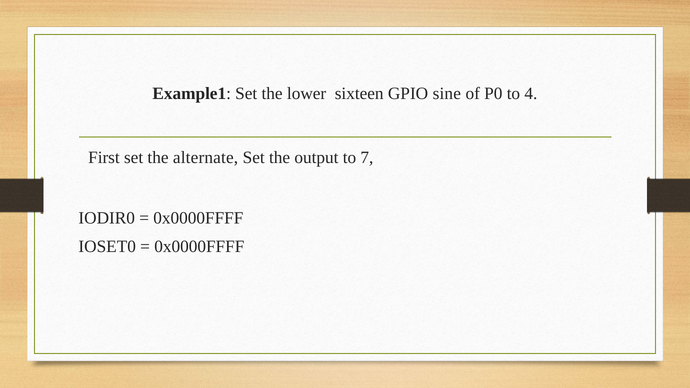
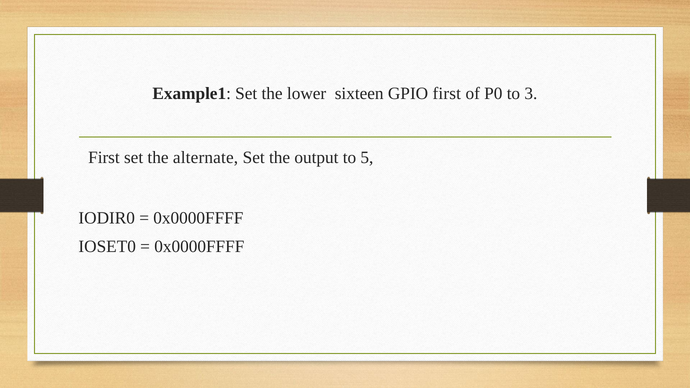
GPIO sine: sine -> first
4: 4 -> 3
7: 7 -> 5
